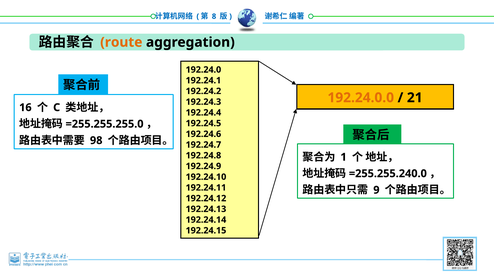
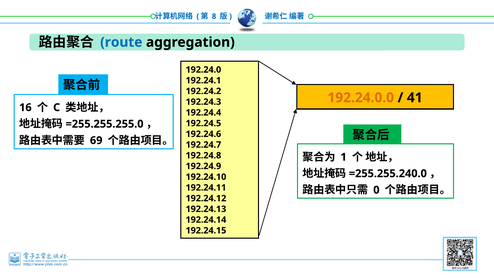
route colour: orange -> blue
21: 21 -> 41
98: 98 -> 69
9: 9 -> 0
